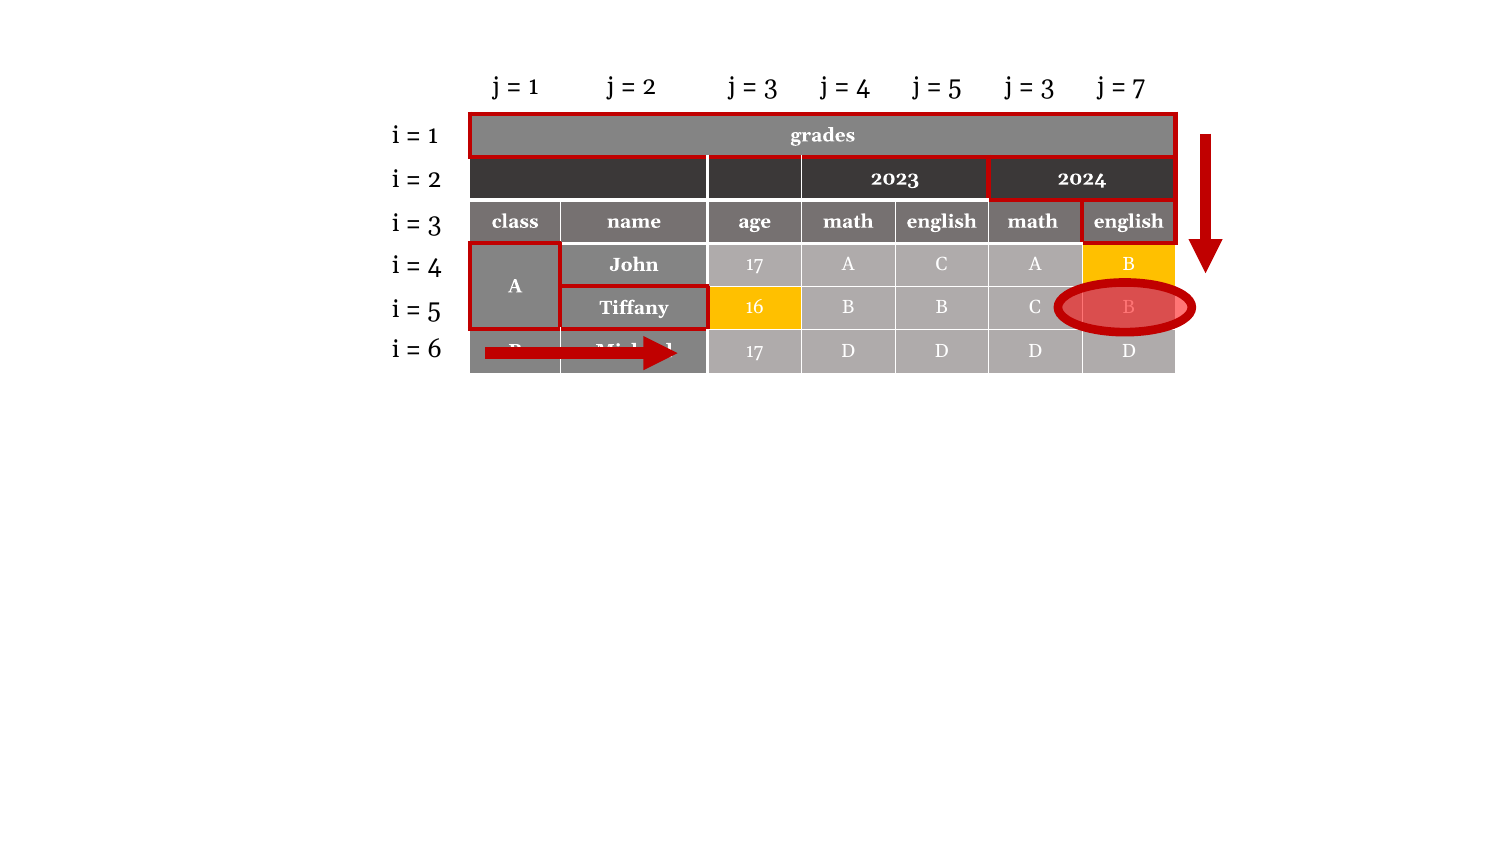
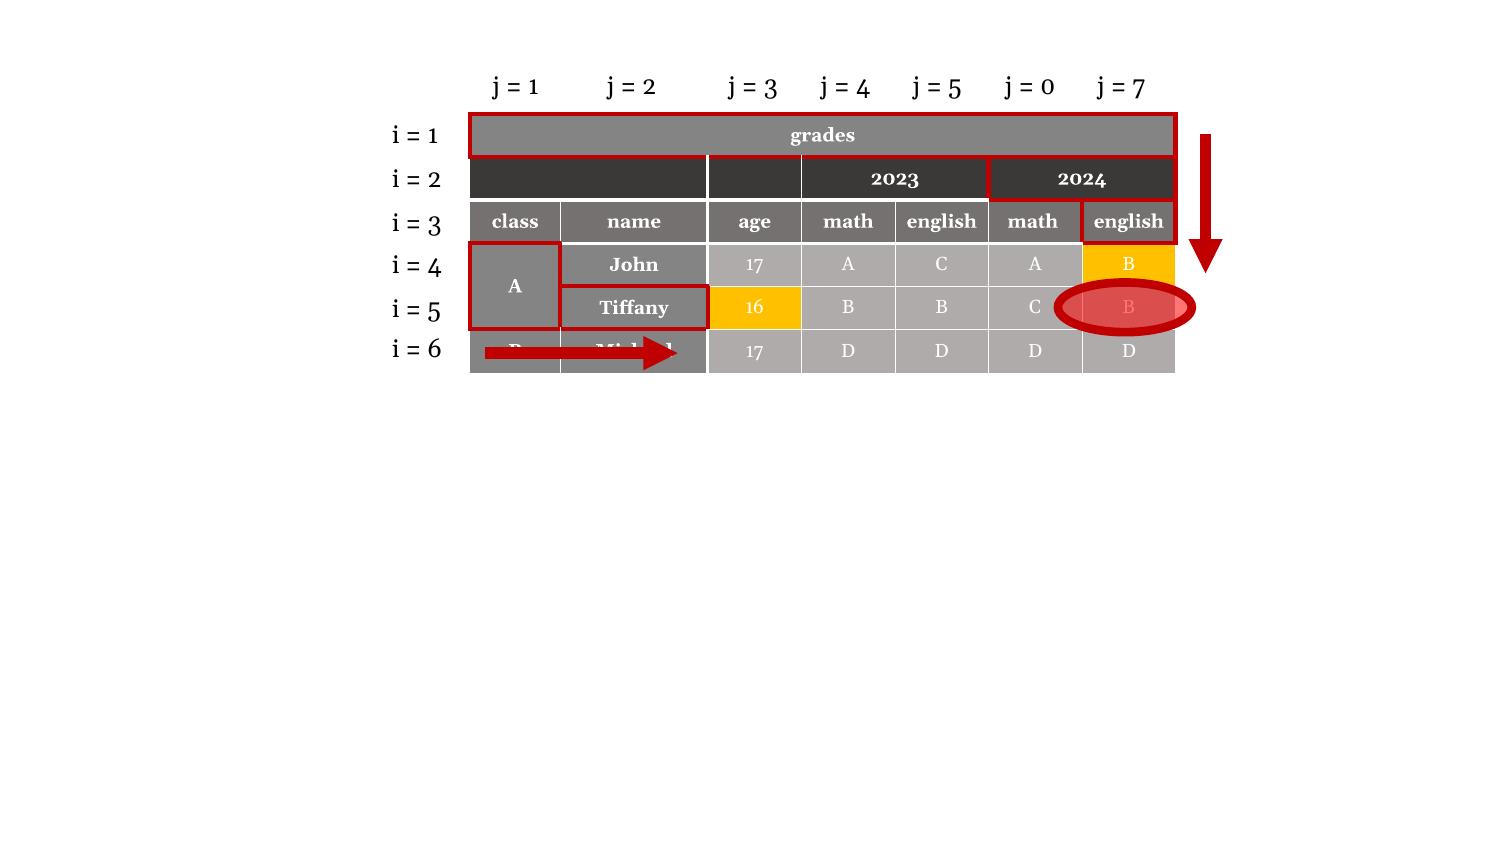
3 at (1047, 86): 3 -> 0
